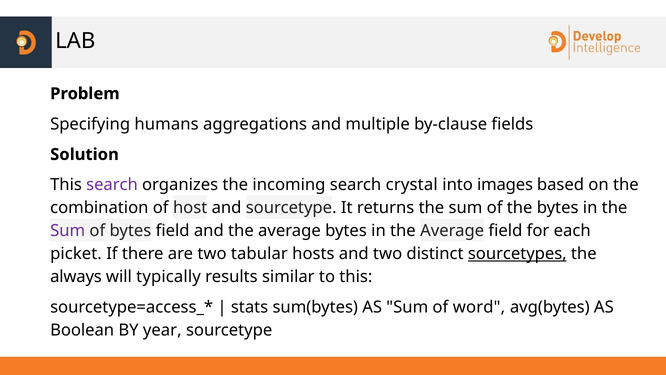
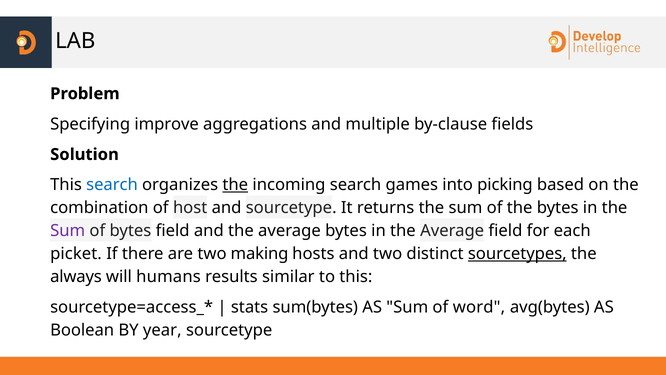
humans: humans -> improve
search at (112, 185) colour: purple -> blue
the at (235, 185) underline: none -> present
crystal: crystal -> games
images: images -> picking
tabular: tabular -> making
typically: typically -> humans
